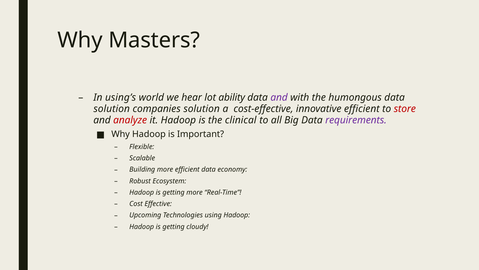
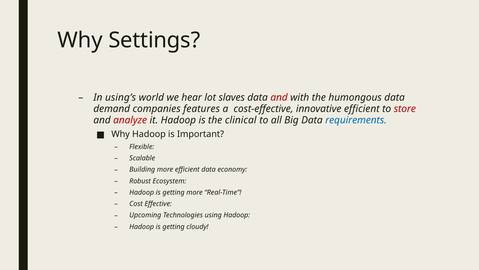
Masters: Masters -> Settings
ability: ability -> slaves
and at (279, 97) colour: purple -> red
solution at (112, 109): solution -> demand
companies solution: solution -> features
requirements colour: purple -> blue
